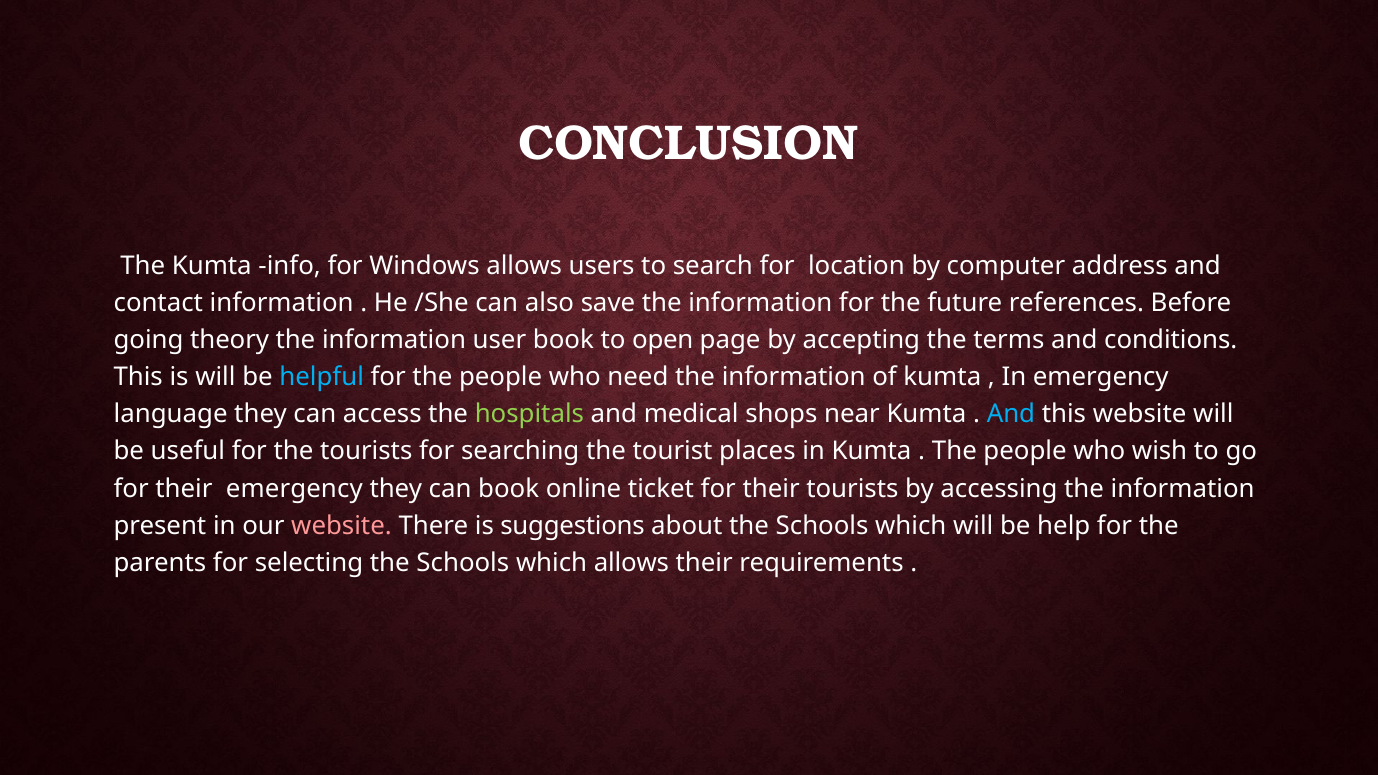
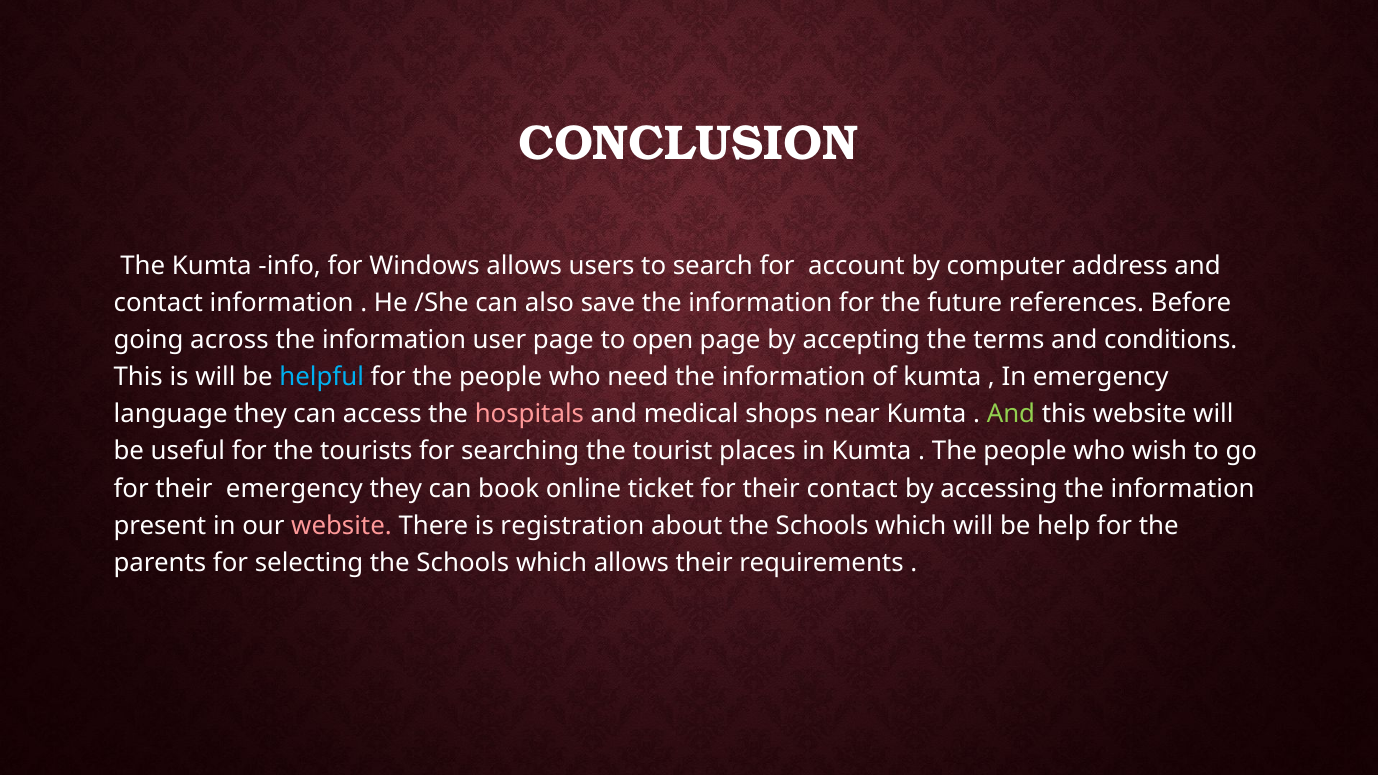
for location: location -> account
going theory: theory -> across
user book: book -> page
hospitals colour: light green -> pink
And at (1011, 414) colour: light blue -> light green
their tourists: tourists -> contact
is suggestions: suggestions -> registration
